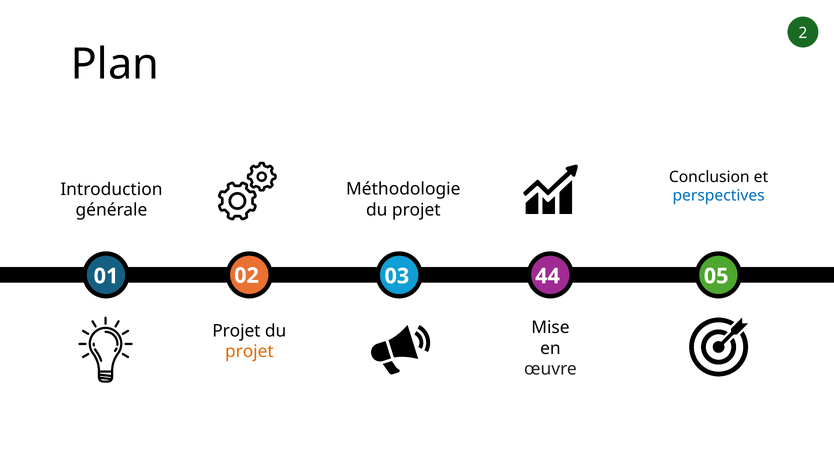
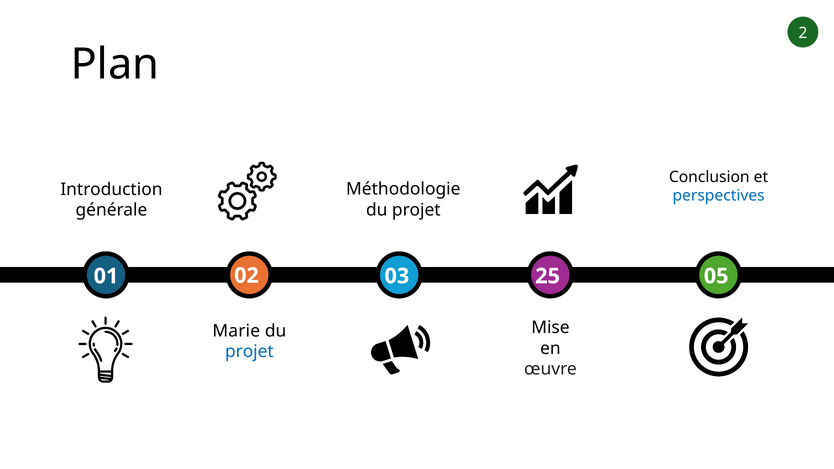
44: 44 -> 25
Projet at (236, 331): Projet -> Marie
projet at (249, 352) colour: orange -> blue
